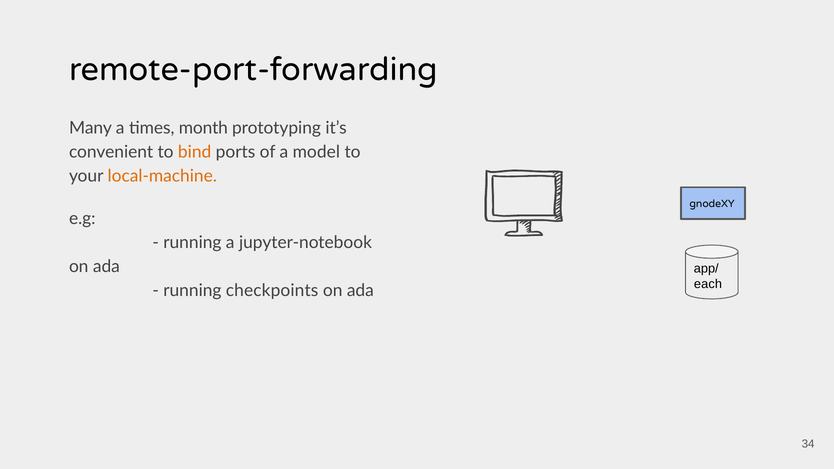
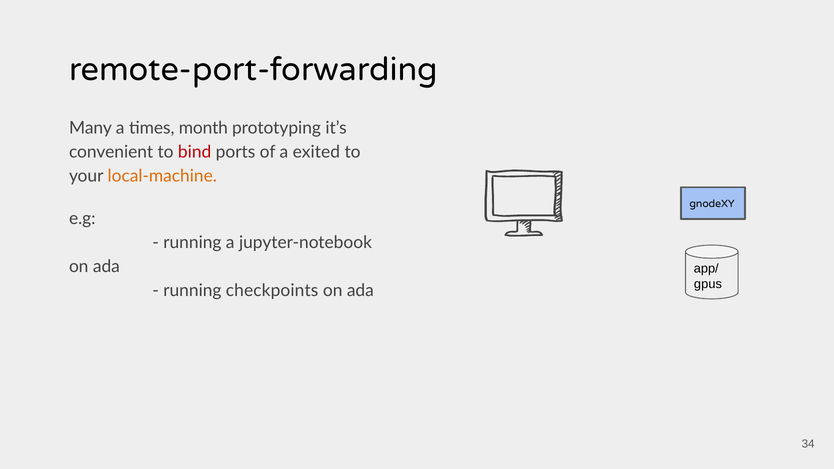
bind colour: orange -> red
model: model -> exited
each: each -> gpus
